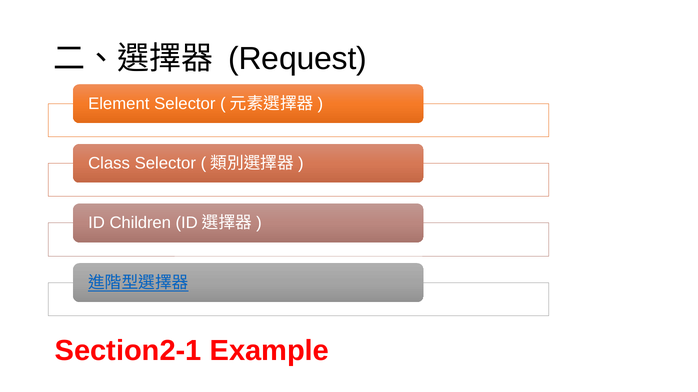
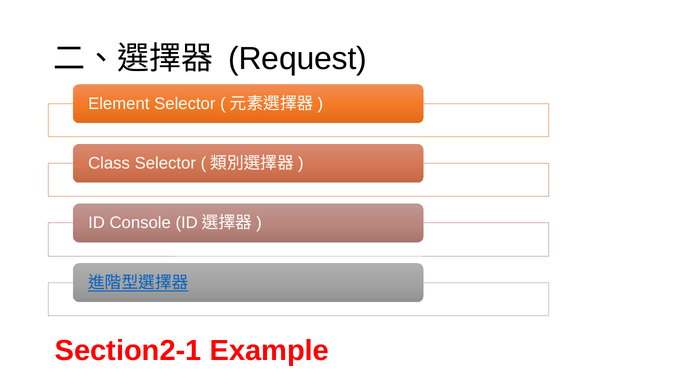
Children: Children -> Console
